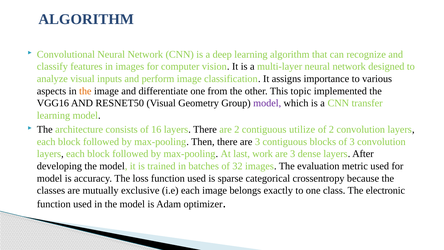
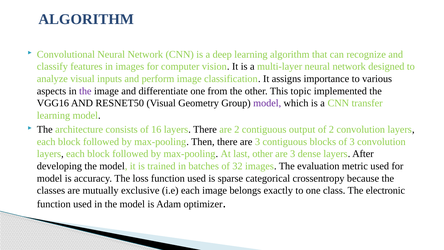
the at (85, 91) colour: orange -> purple
utilize: utilize -> output
last work: work -> other
